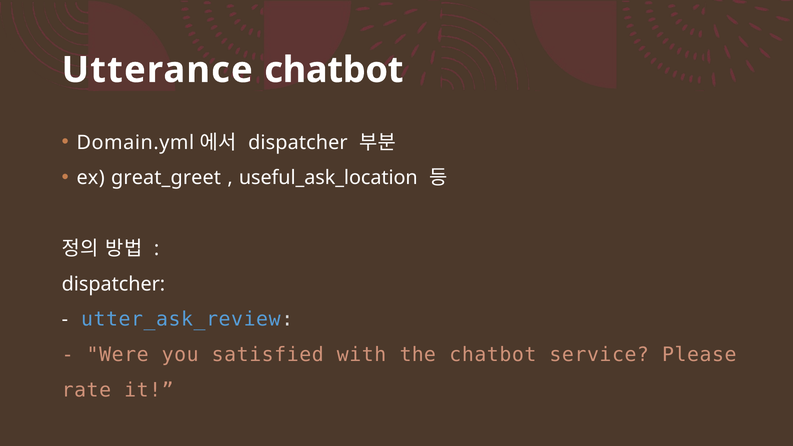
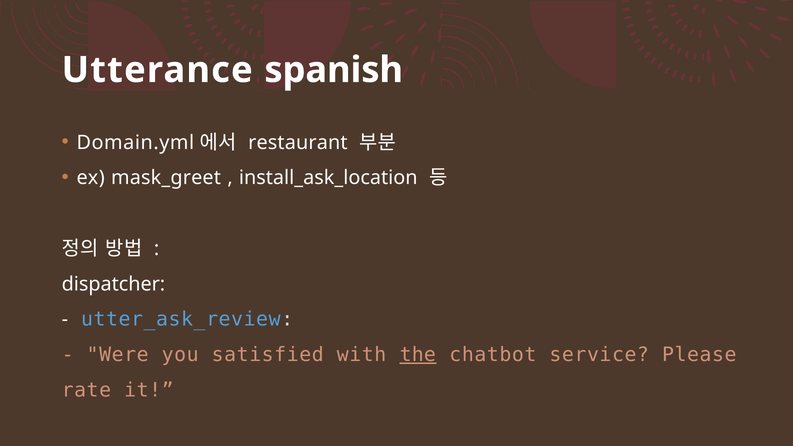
Utterance chatbot: chatbot -> spanish
dispatcher at (298, 142): dispatcher -> restaurant
great_greet: great_greet -> mask_greet
useful_ask_location: useful_ask_location -> install_ask_location
the underline: none -> present
